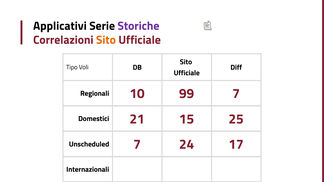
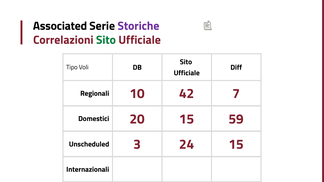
Applicativi: Applicativi -> Associated
Sito at (106, 40) colour: orange -> green
99: 99 -> 42
21: 21 -> 20
25: 25 -> 59
Unscheduled 7: 7 -> 3
24 17: 17 -> 15
